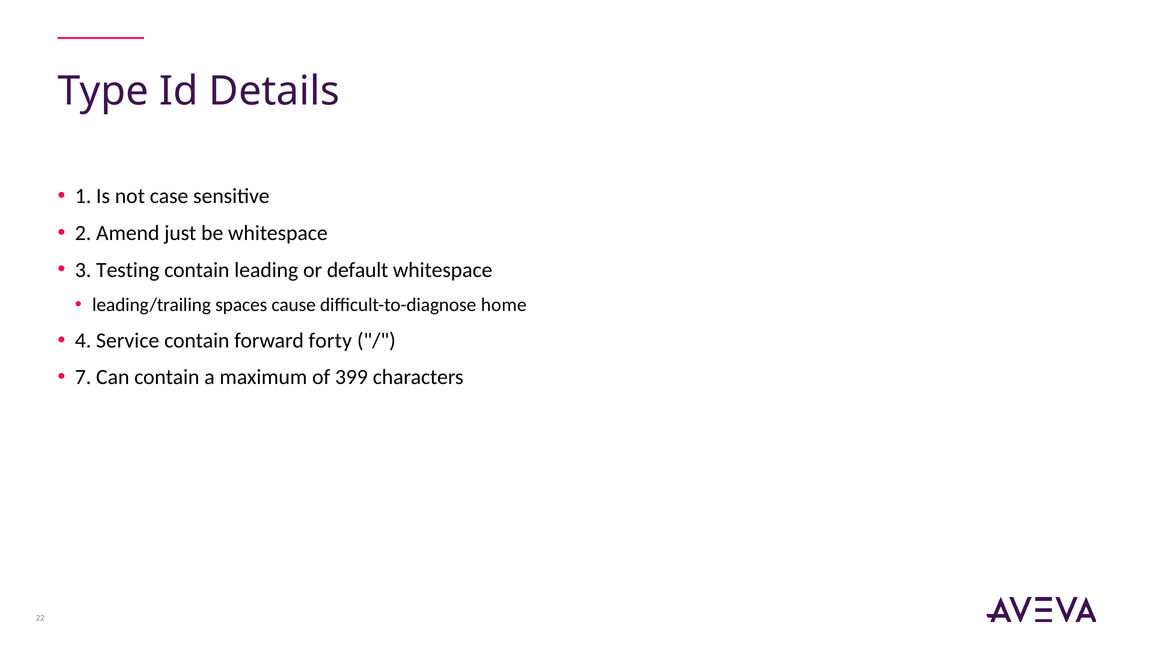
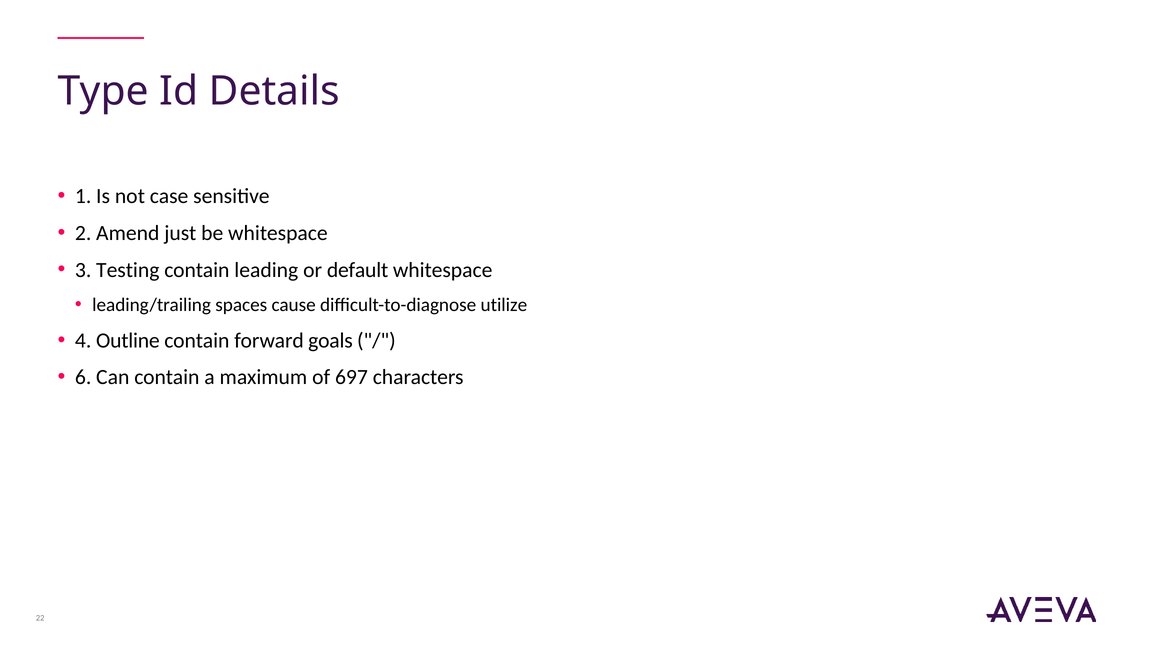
home: home -> utilize
Service: Service -> Outline
forty: forty -> goals
7: 7 -> 6
399: 399 -> 697
